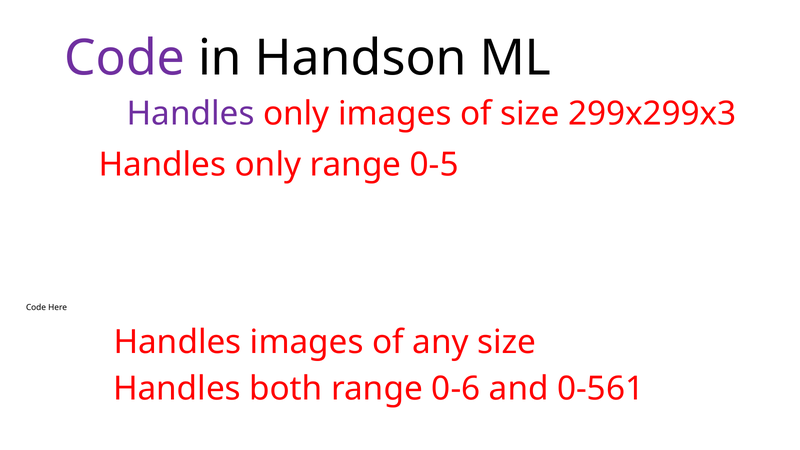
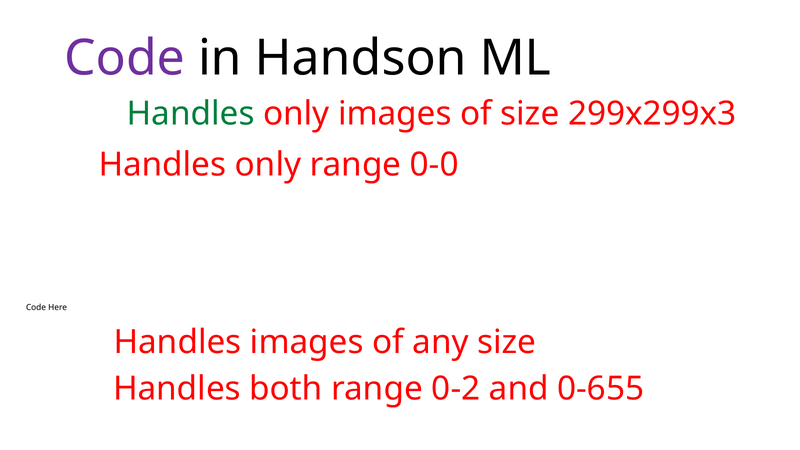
Handles at (191, 114) colour: purple -> green
0-5: 0-5 -> 0-0
0-6: 0-6 -> 0-2
0-561: 0-561 -> 0-655
